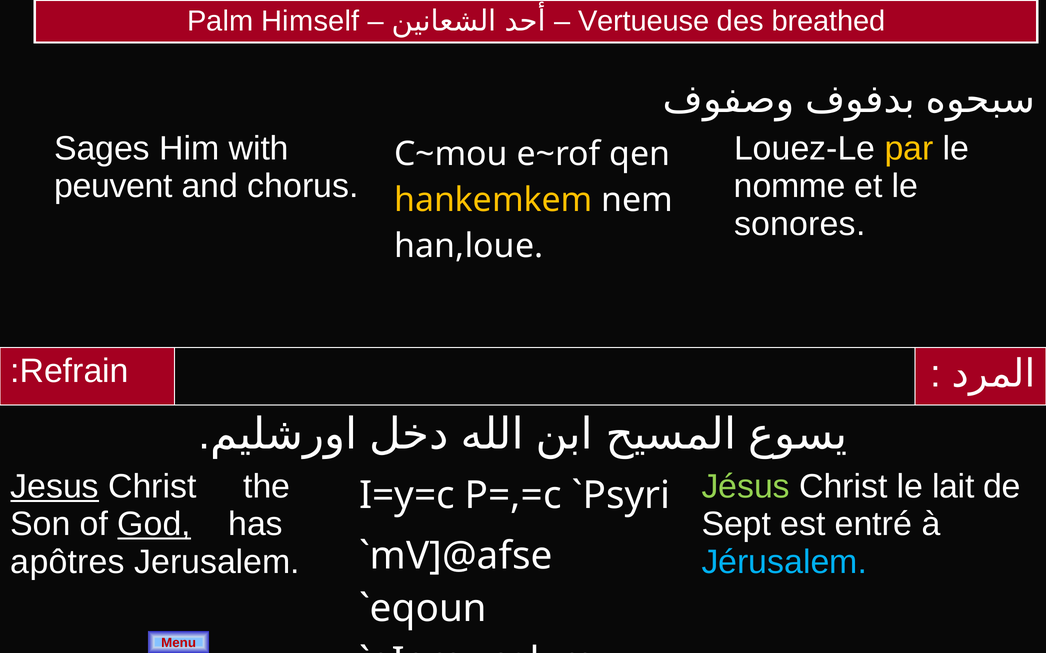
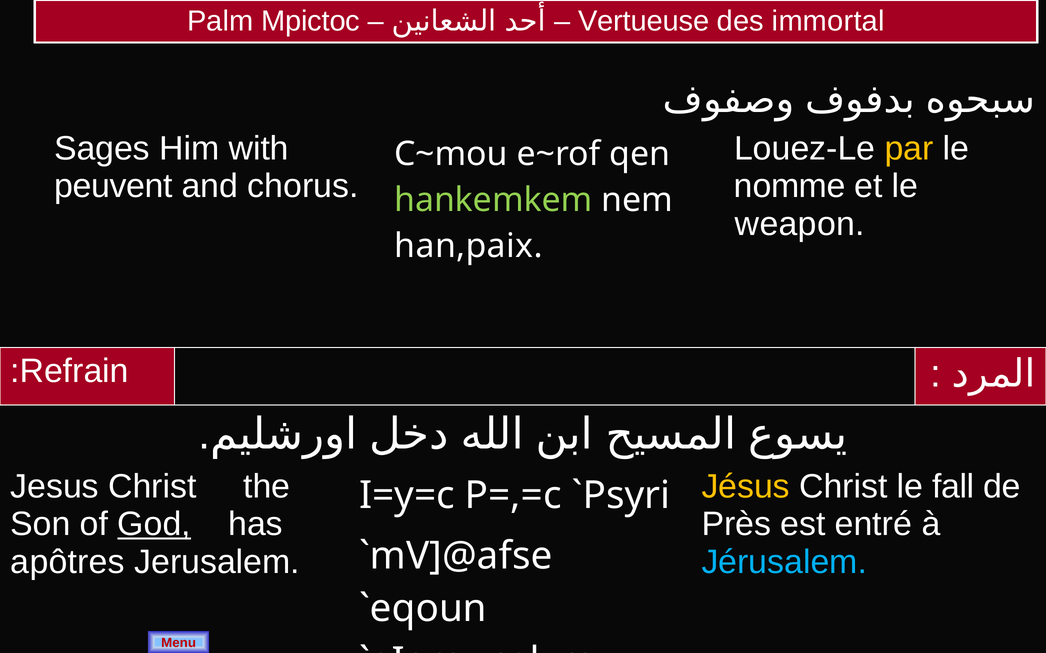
Himself: Himself -> Mpictoc
breathed: breathed -> immortal
hankemkem colour: yellow -> light green
sonores: sonores -> weapon
han,loue: han,loue -> han,paix
Jesus underline: present -> none
Jésus colour: light green -> yellow
lait: lait -> fall
Sept: Sept -> Près
